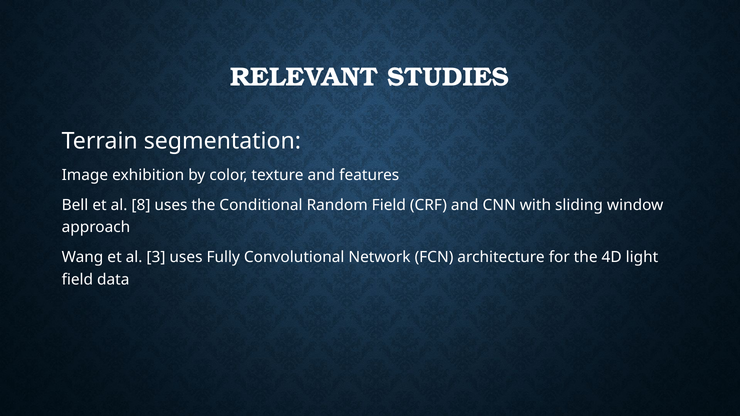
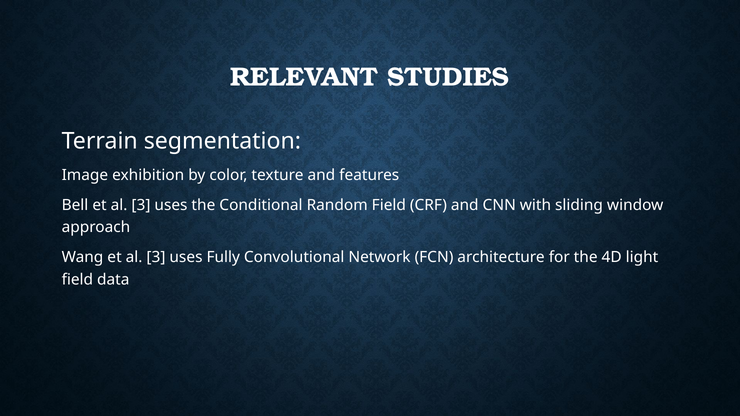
Bell et al 8: 8 -> 3
